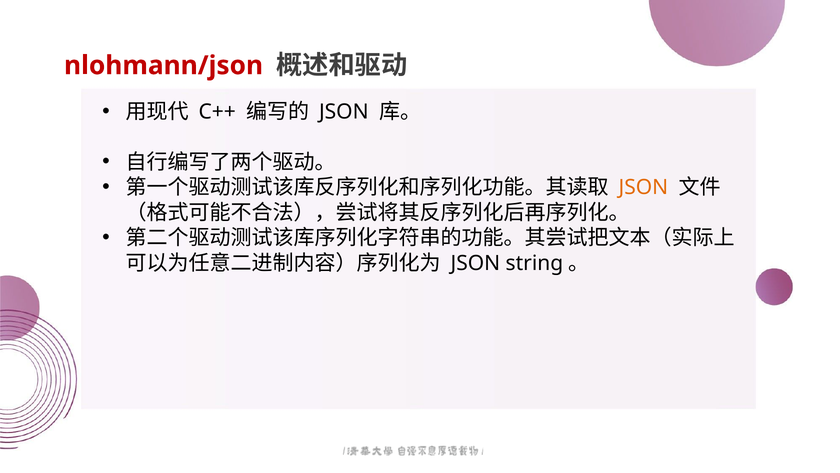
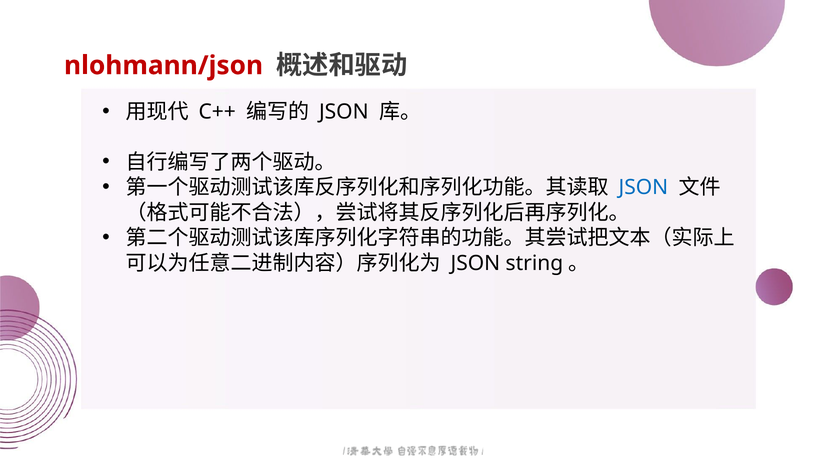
JSON at (643, 187) colour: orange -> blue
